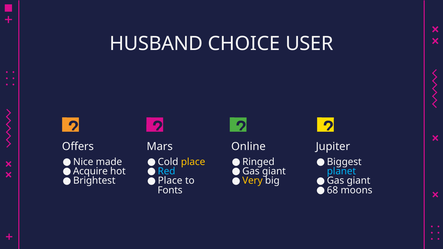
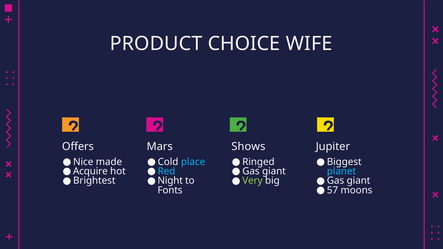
HUSBAND: HUSBAND -> PRODUCT
USER: USER -> WIFE
Online: Online -> Shows
place at (193, 162) colour: yellow -> light blue
Place at (170, 181): Place -> Night
Very colour: yellow -> light green
68: 68 -> 57
